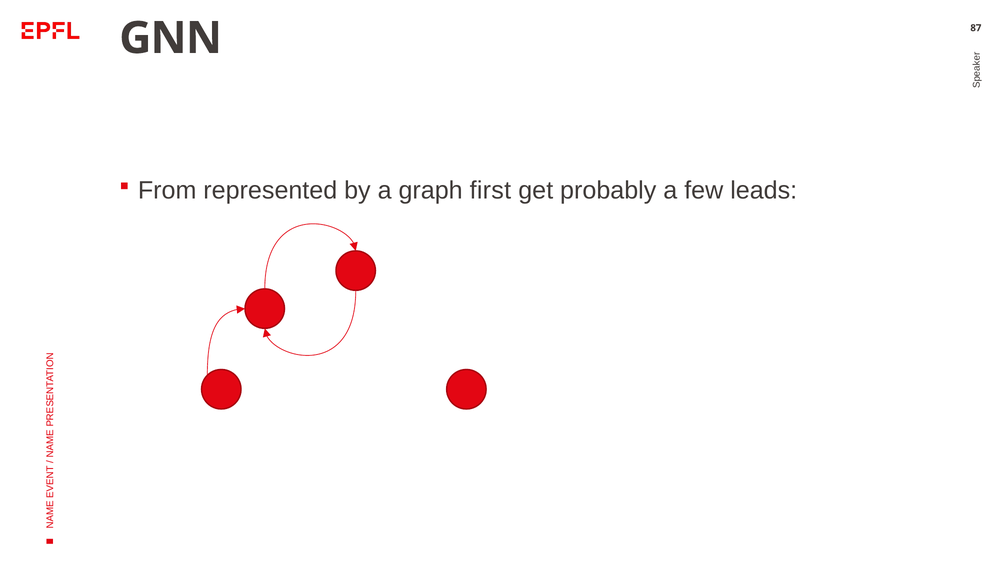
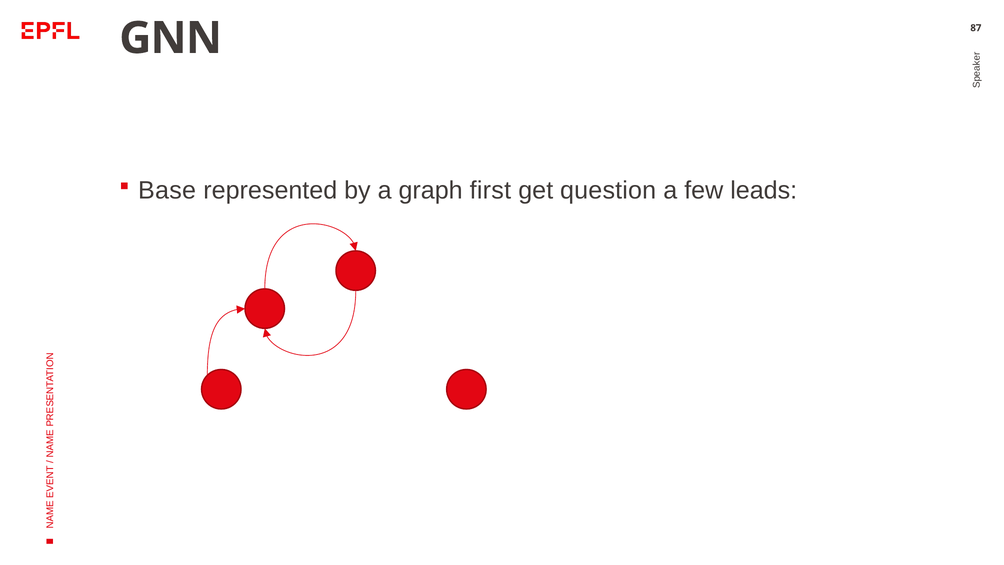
From: From -> Base
probably: probably -> question
